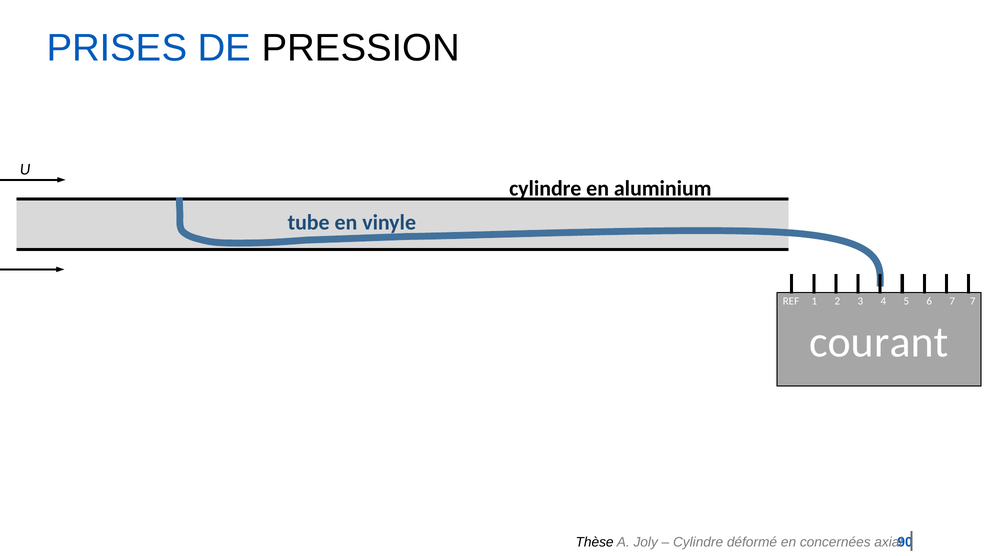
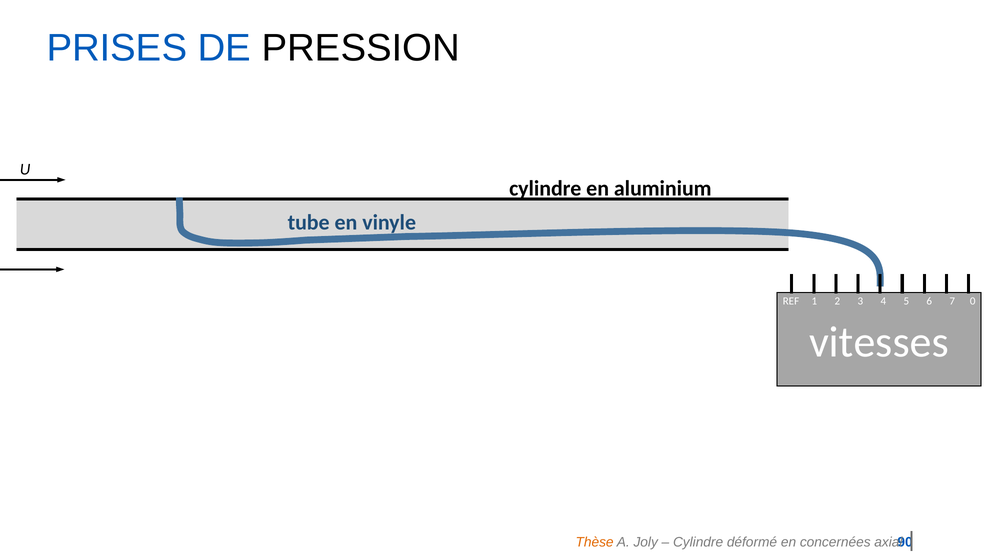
7 7: 7 -> 0
courant: courant -> vitesses
Thèse colour: black -> orange
